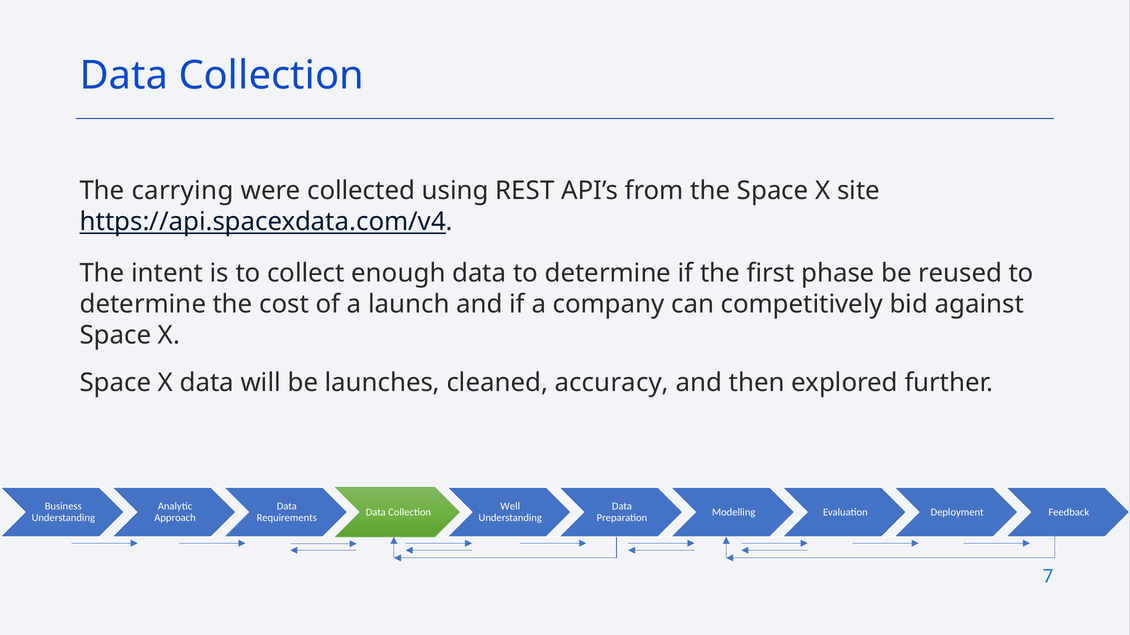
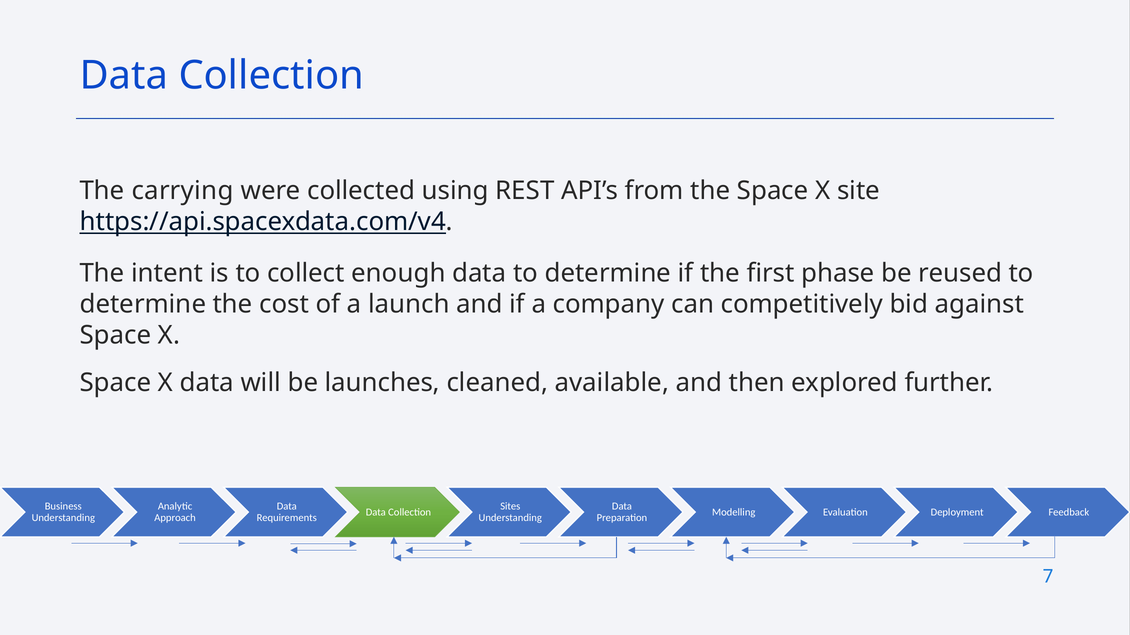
accuracy: accuracy -> available
Well: Well -> Sites
